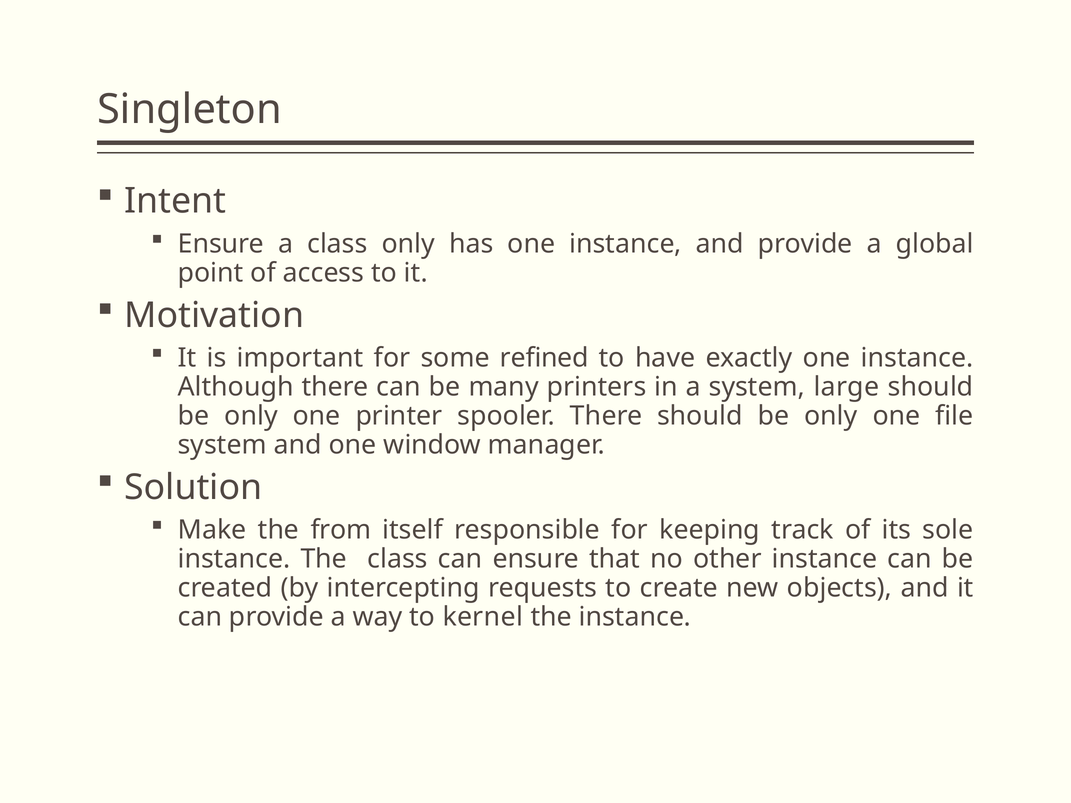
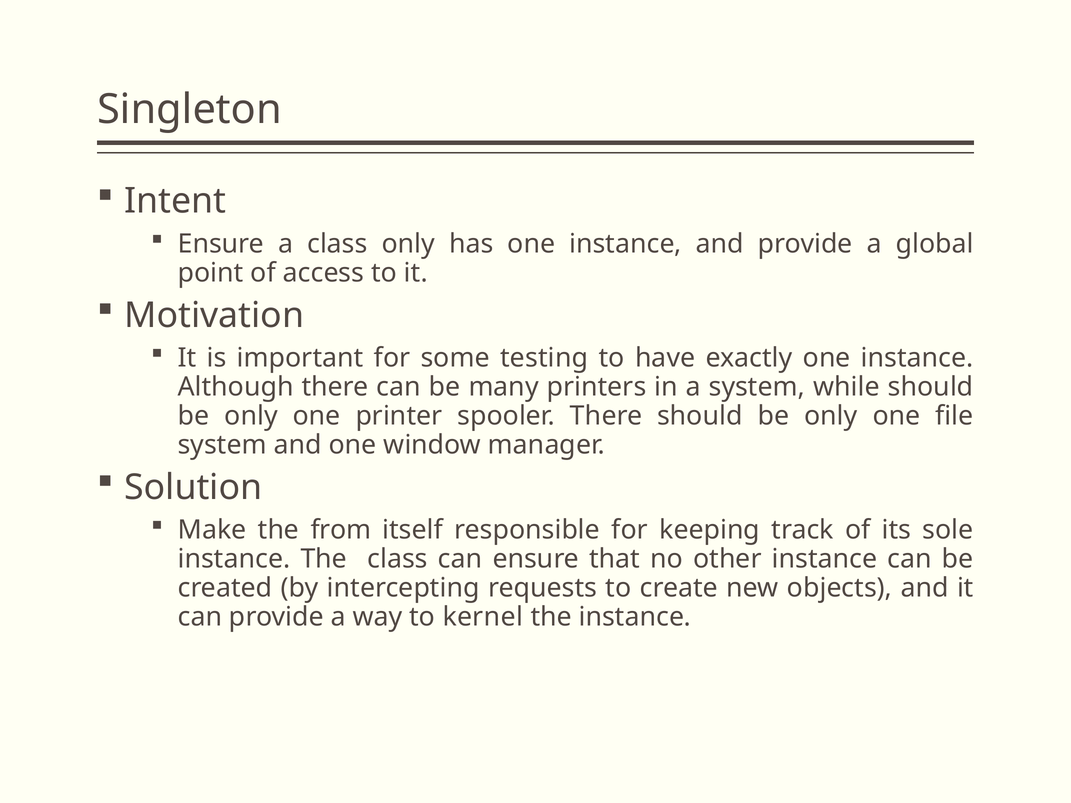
refined: refined -> testing
large: large -> while
